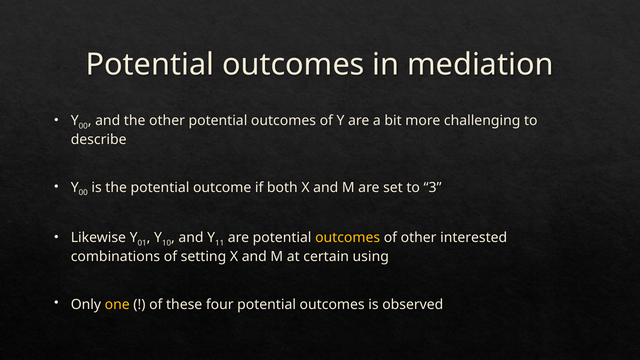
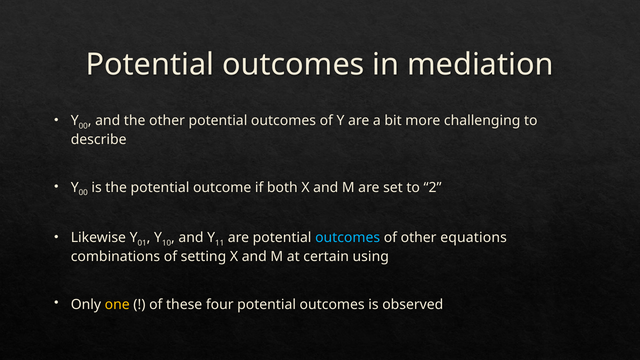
3: 3 -> 2
outcomes at (348, 238) colour: yellow -> light blue
interested: interested -> equations
